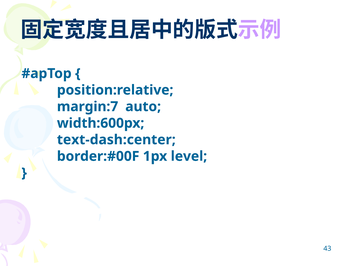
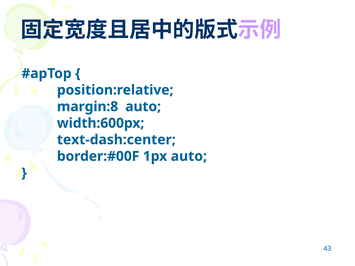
margin:7: margin:7 -> margin:8
1px level: level -> auto
